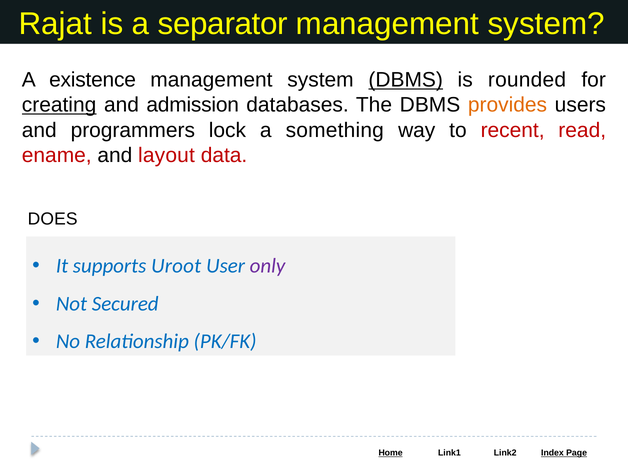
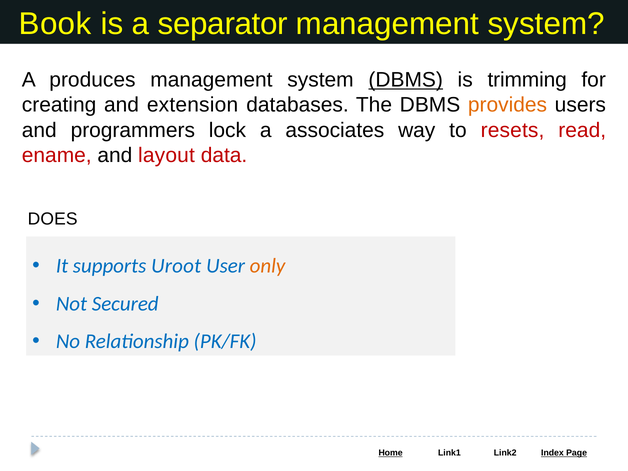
Rajat: Rajat -> Book
existence: existence -> produces
rounded: rounded -> trimming
creating underline: present -> none
admission: admission -> extension
something: something -> associates
recent: recent -> resets
only colour: purple -> orange
